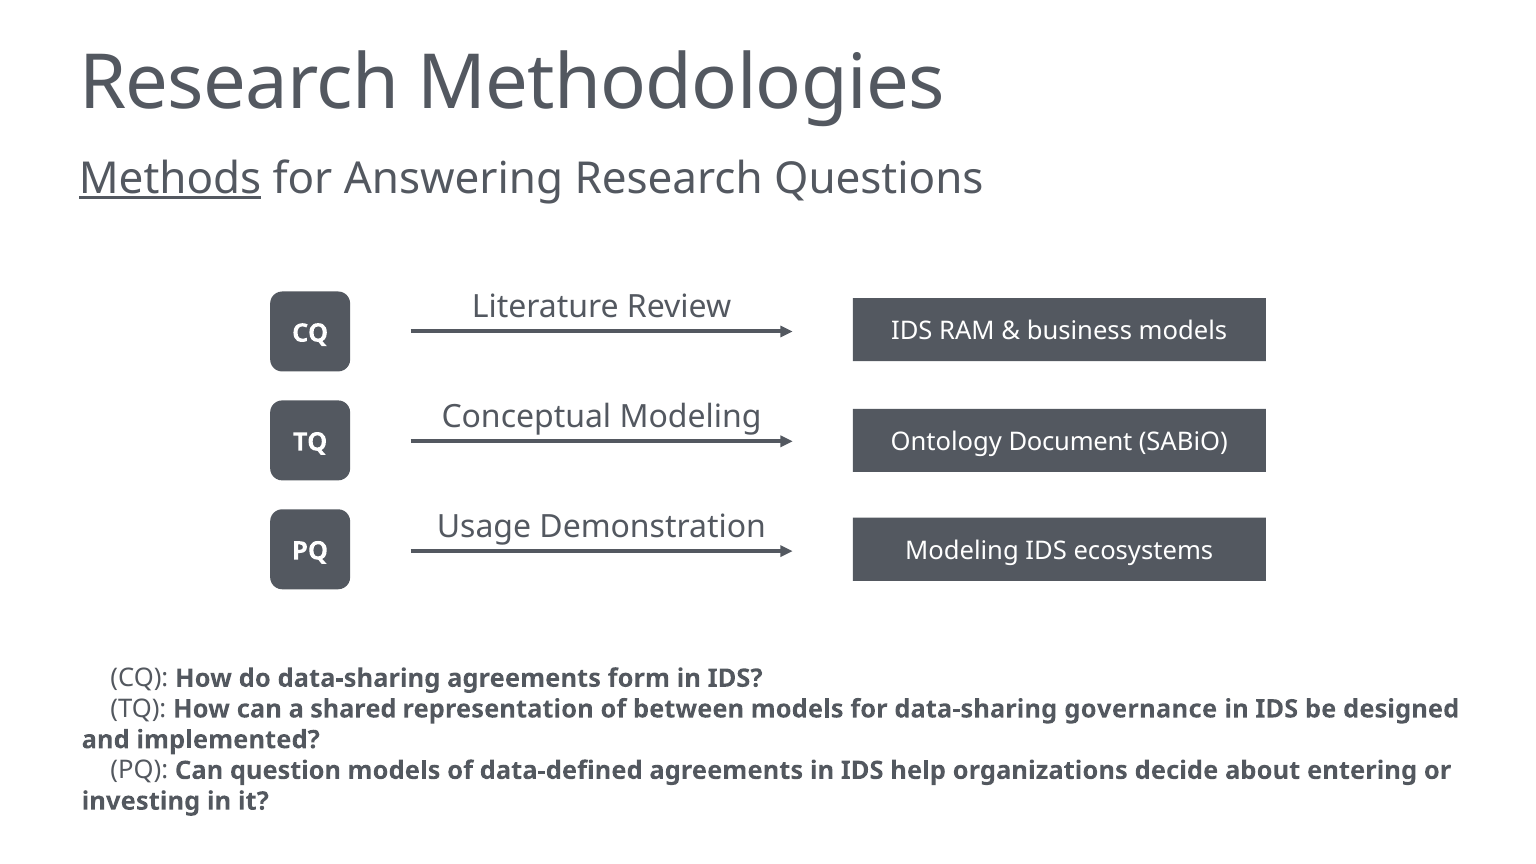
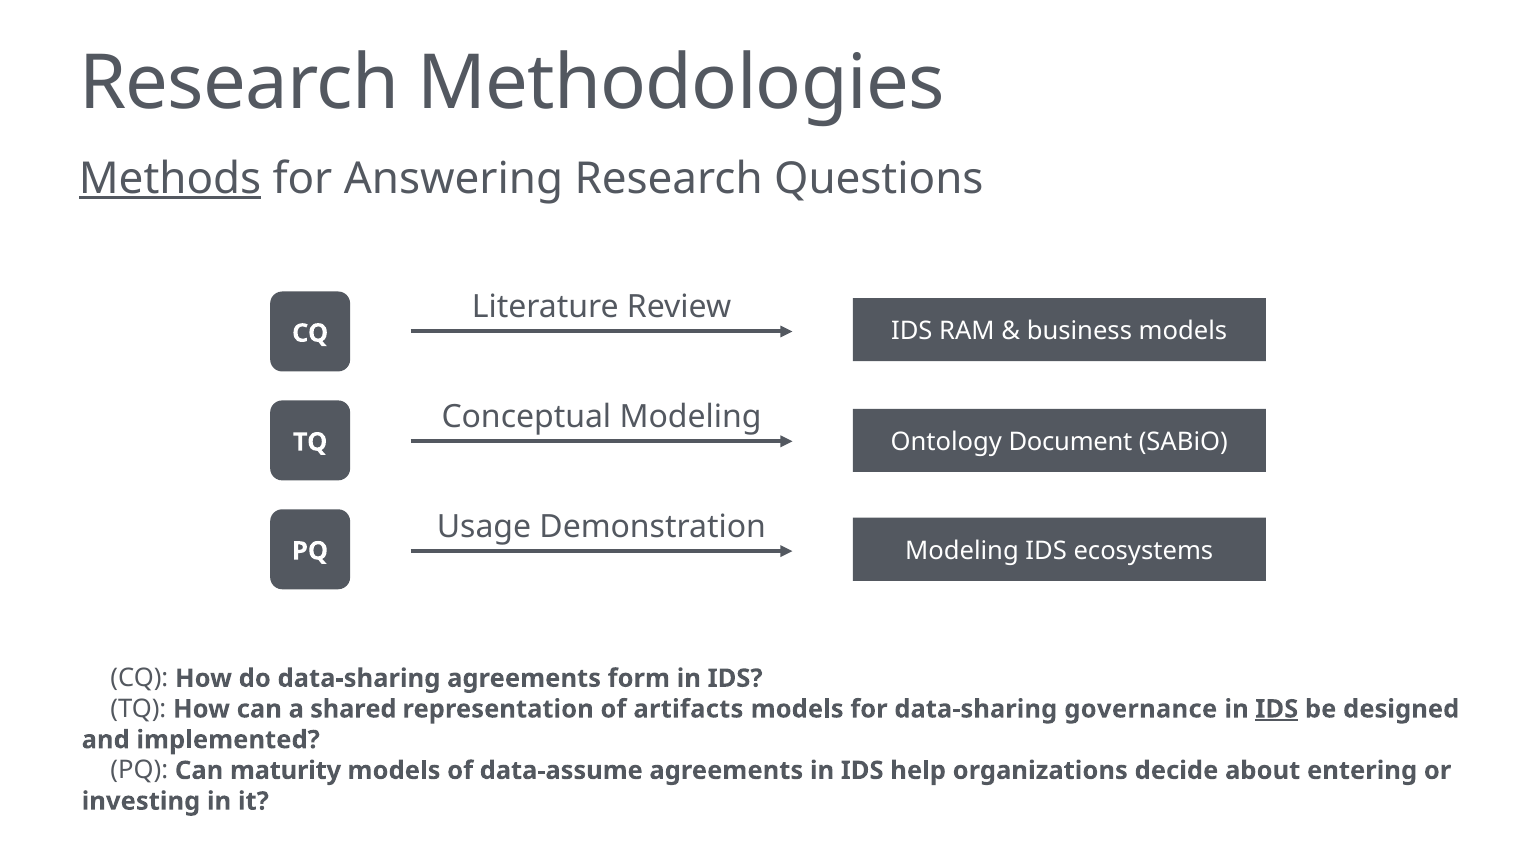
between: between -> artifacts
IDS at (1277, 709) underline: none -> present
question: question -> maturity
data-defined: data-defined -> data-assume
